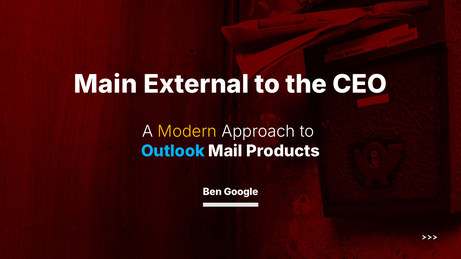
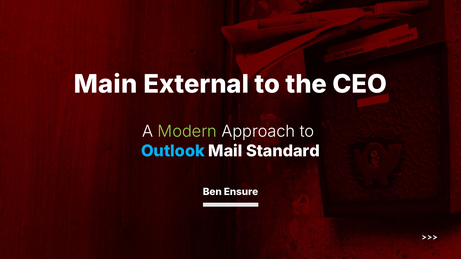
Modern colour: yellow -> light green
Products: Products -> Standard
Google: Google -> Ensure
